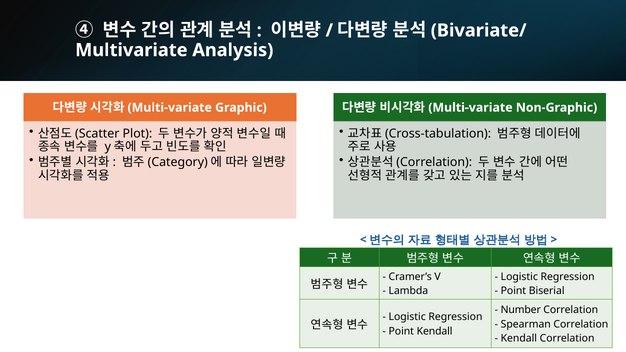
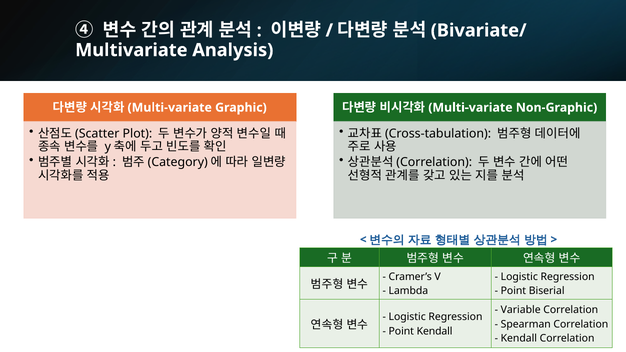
Number: Number -> Variable
